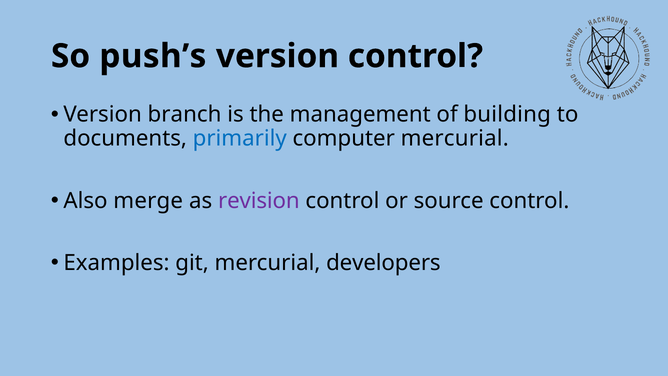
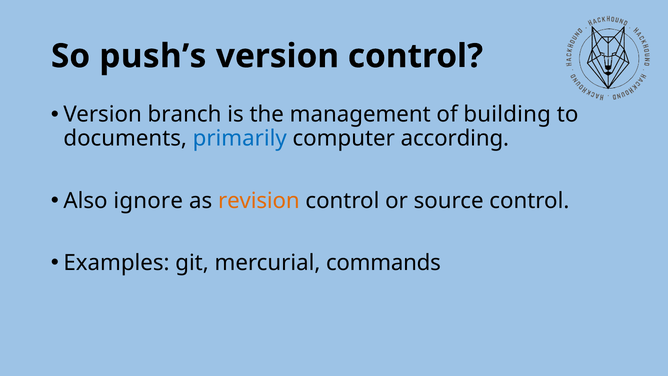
computer mercurial: mercurial -> according
merge: merge -> ignore
revision colour: purple -> orange
developers: developers -> commands
